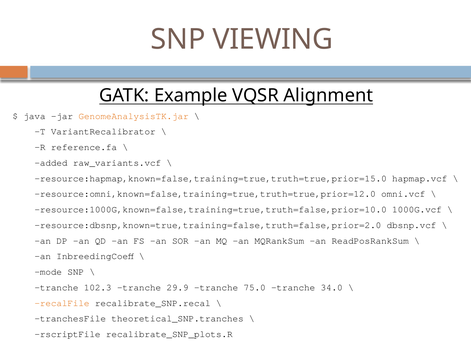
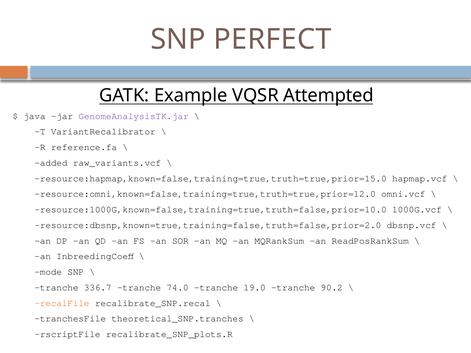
VIEWING: VIEWING -> PERFECT
Alignment: Alignment -> Attempted
GenomeAnalysisTK.jar colour: orange -> purple
102.3: 102.3 -> 336.7
29.9: 29.9 -> 74.0
75.0: 75.0 -> 19.0
34.0: 34.0 -> 90.2
